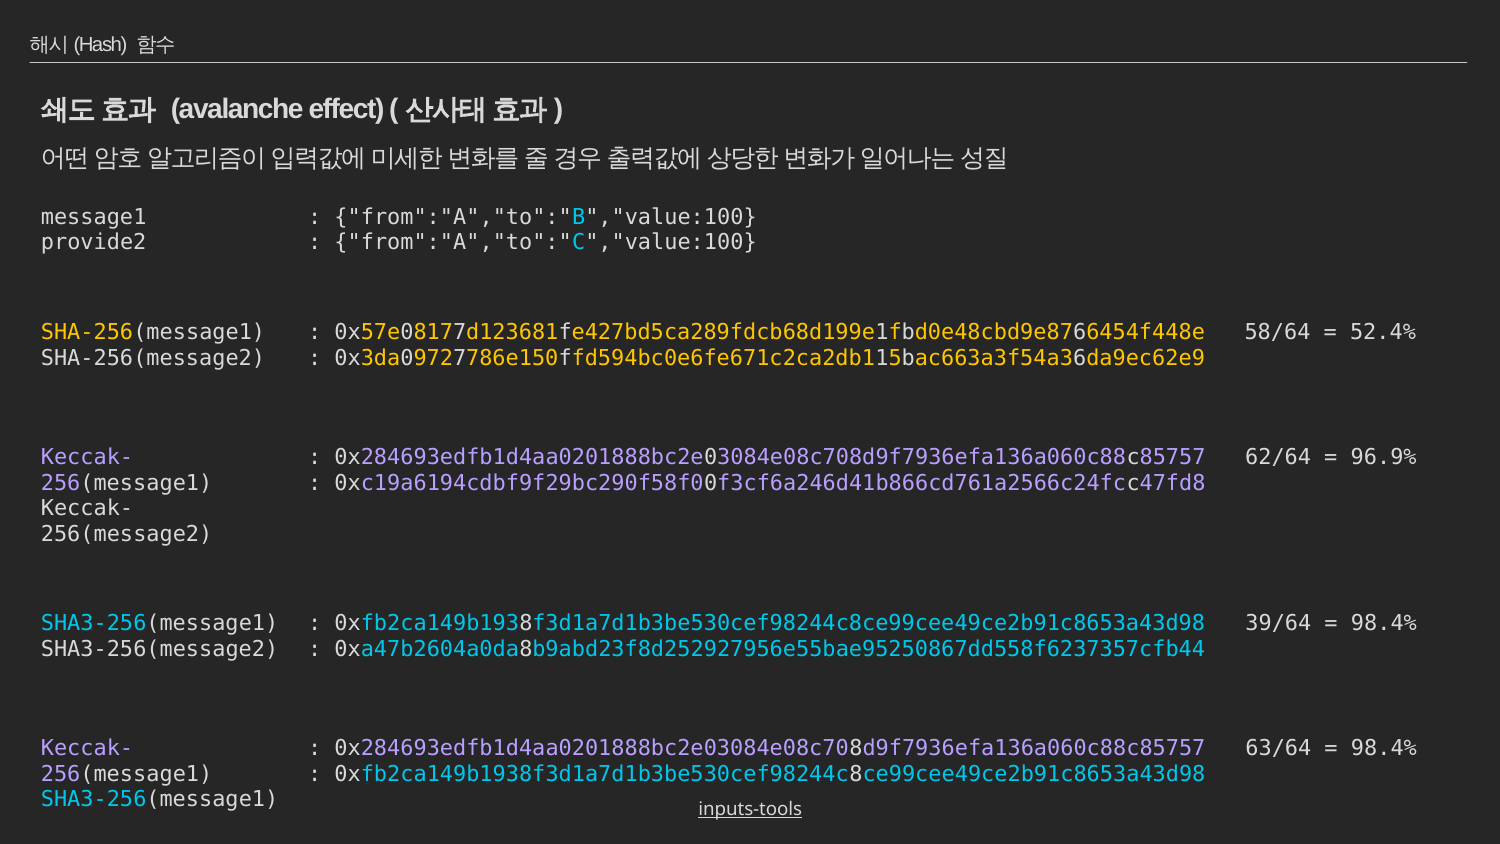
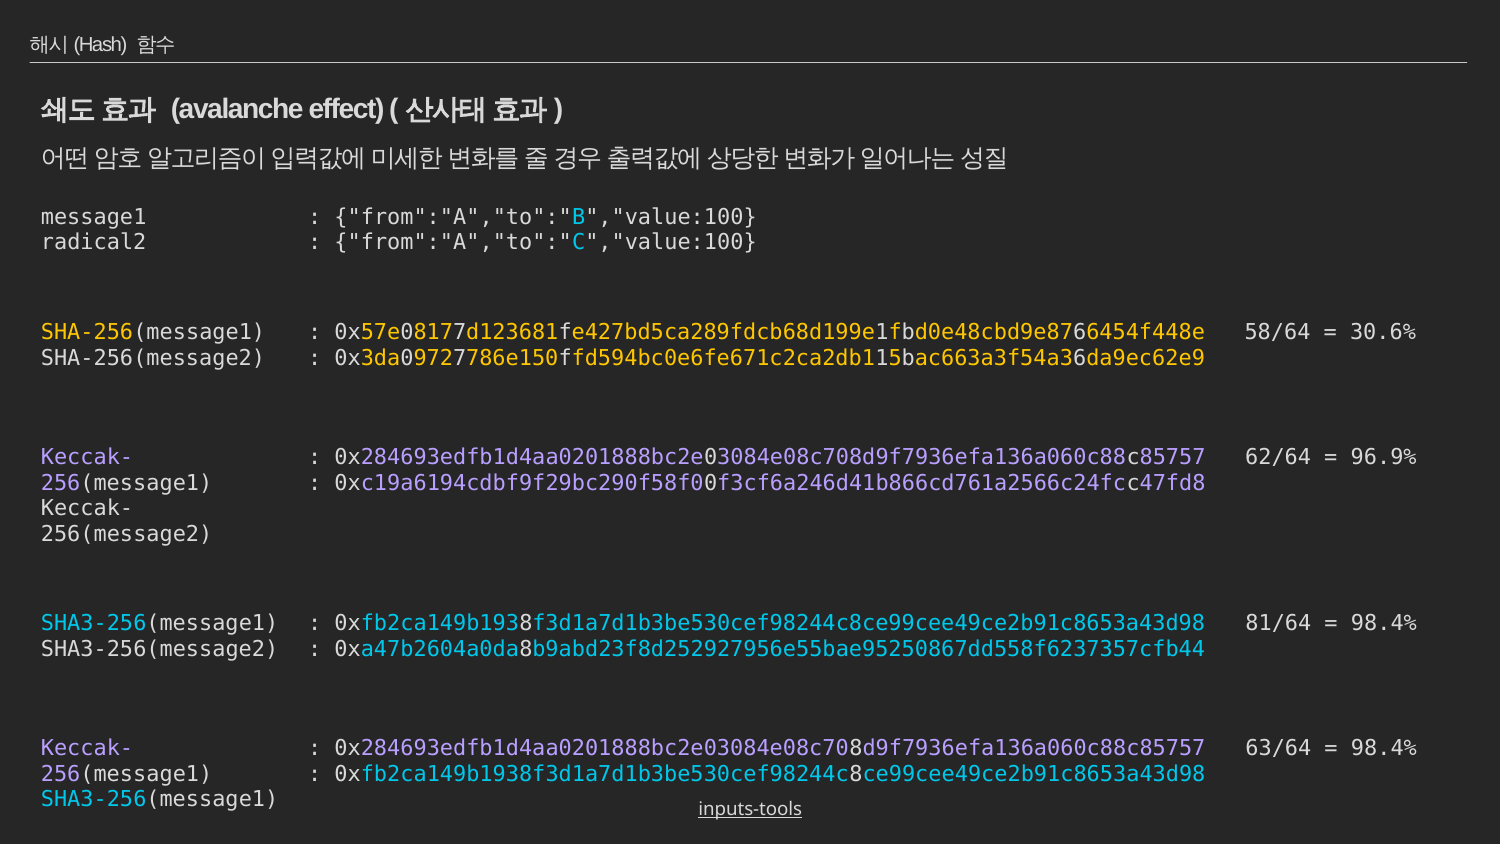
provide2: provide2 -> radical2
52.4%: 52.4% -> 30.6%
39/64: 39/64 -> 81/64
